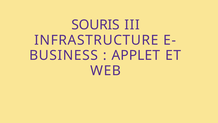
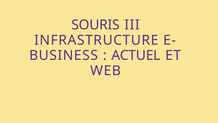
APPLET: APPLET -> ACTUEL
